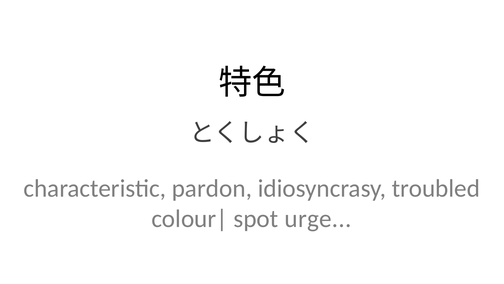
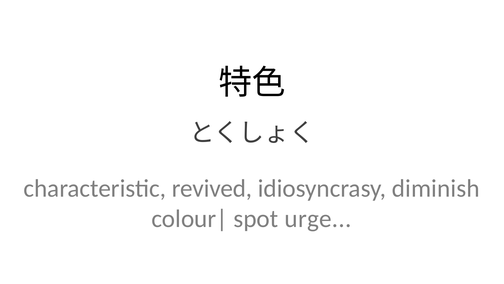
pardon: pardon -> revived
troubled: troubled -> diminish
